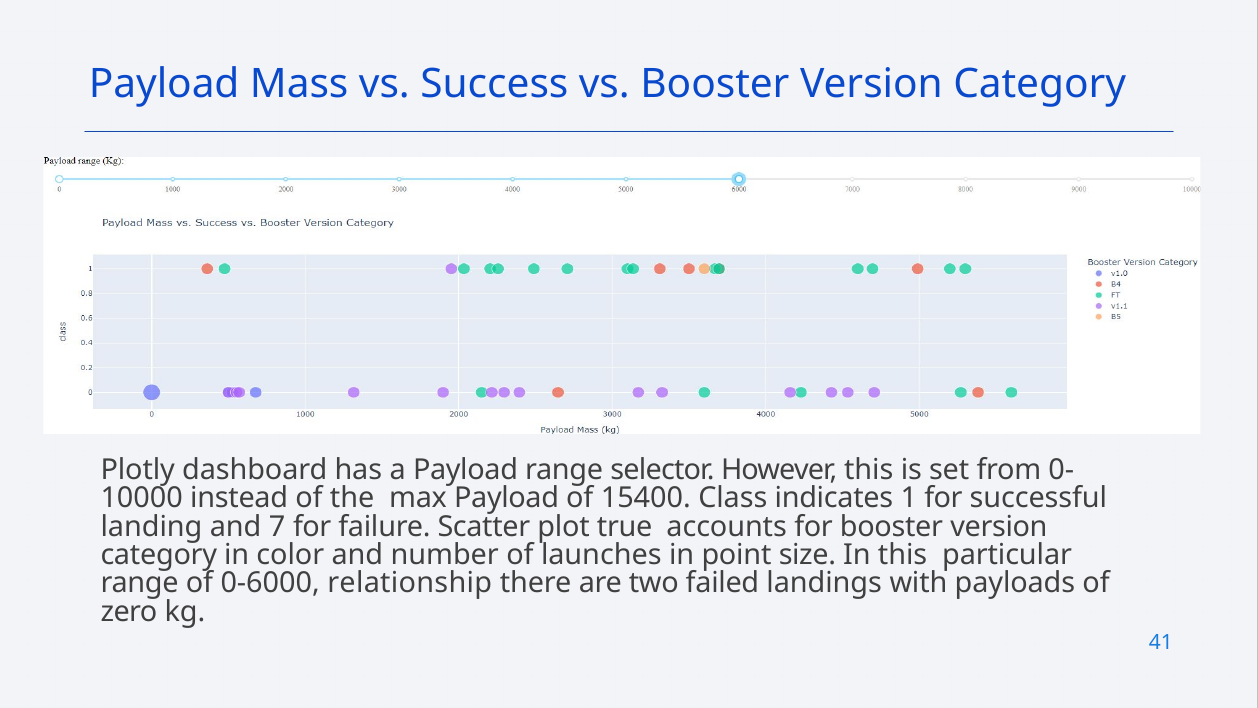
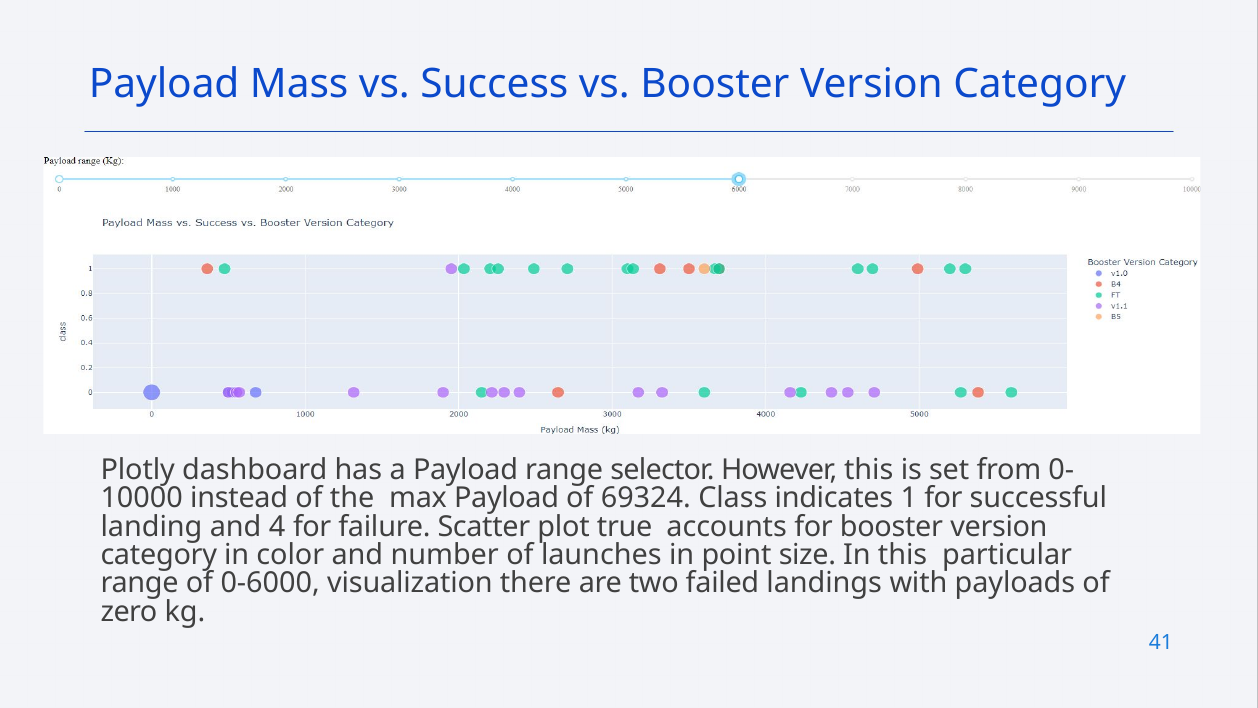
15400: 15400 -> 69324
7: 7 -> 4
relationship: relationship -> visualization
